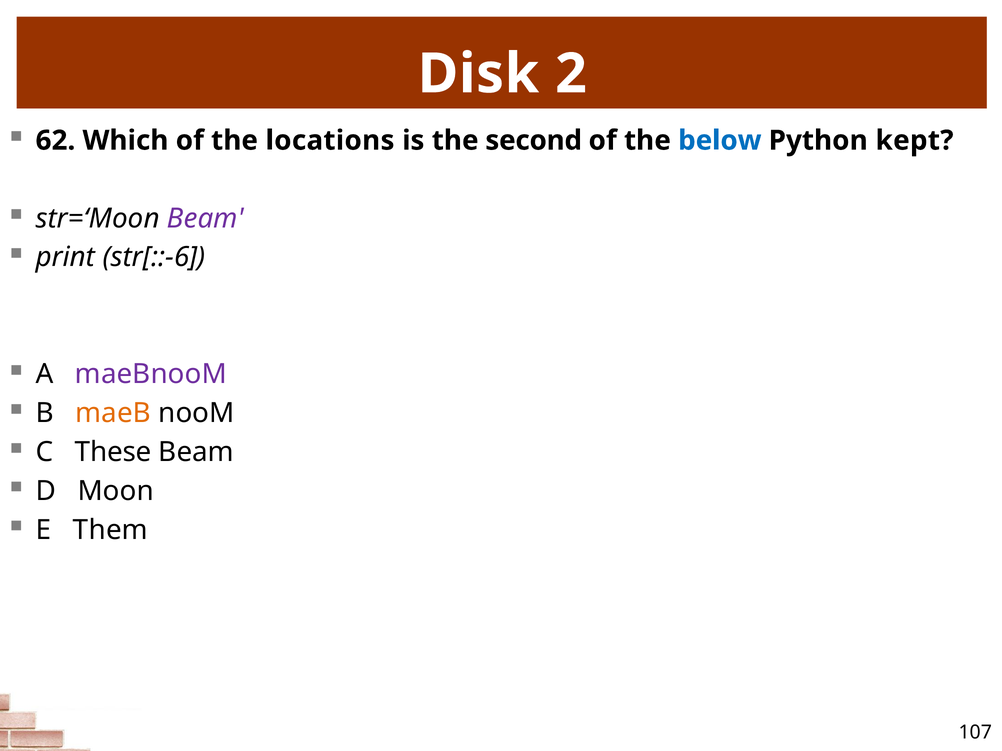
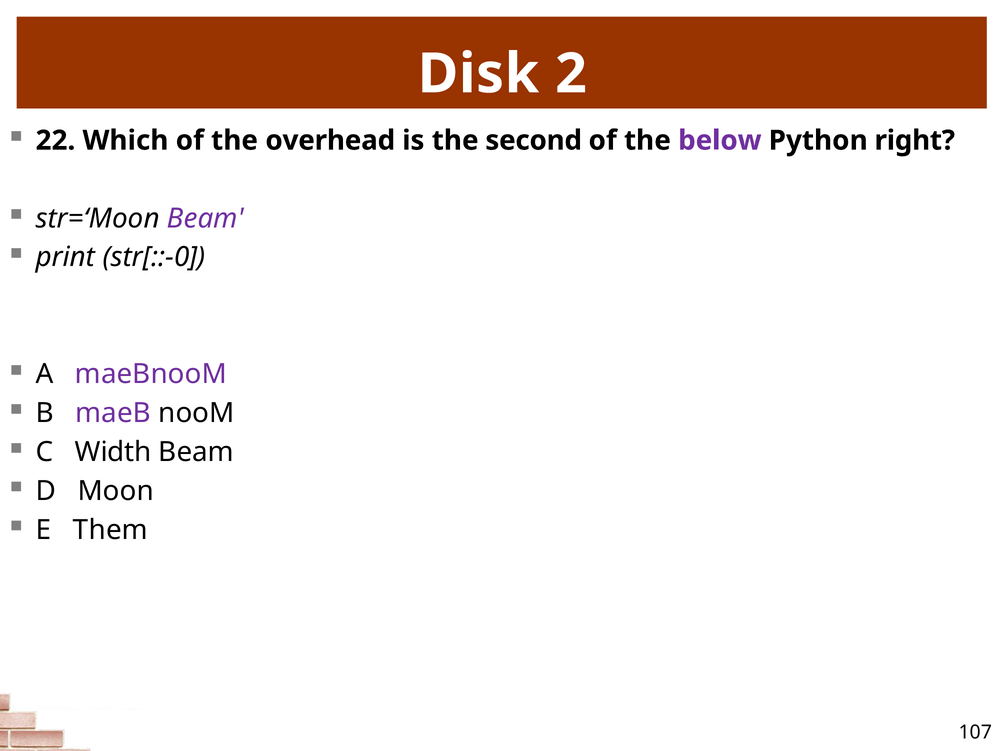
62: 62 -> 22
locations: locations -> overhead
below colour: blue -> purple
kept: kept -> right
str[::-6: str[::-6 -> str[::-0
maeB colour: orange -> purple
These: These -> Width
